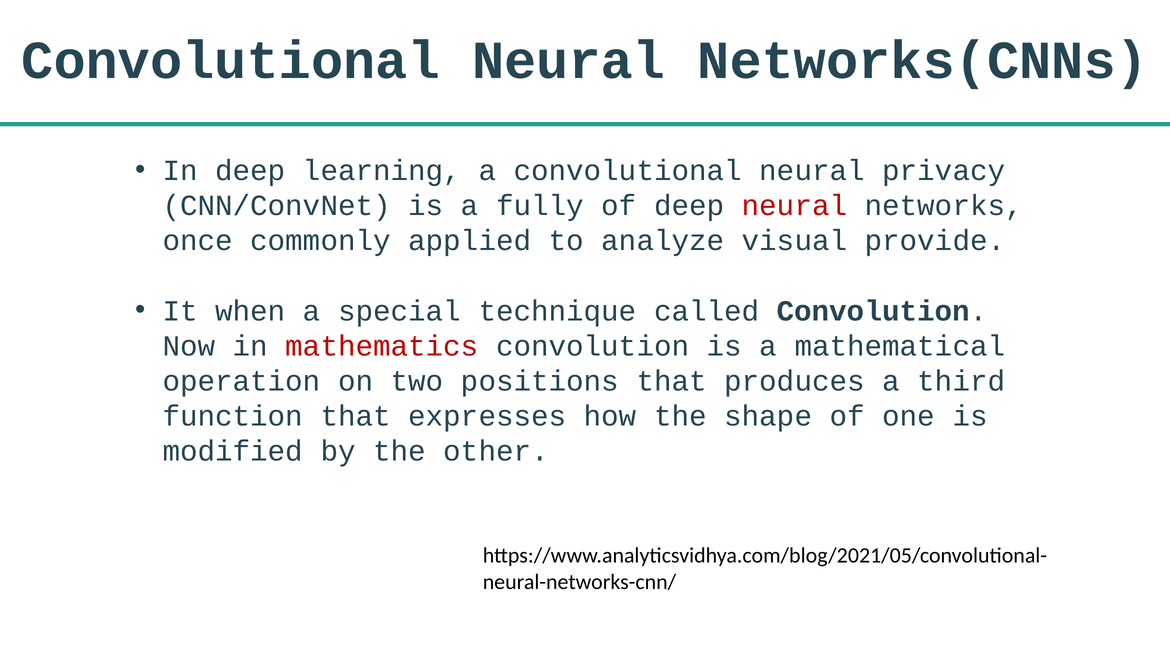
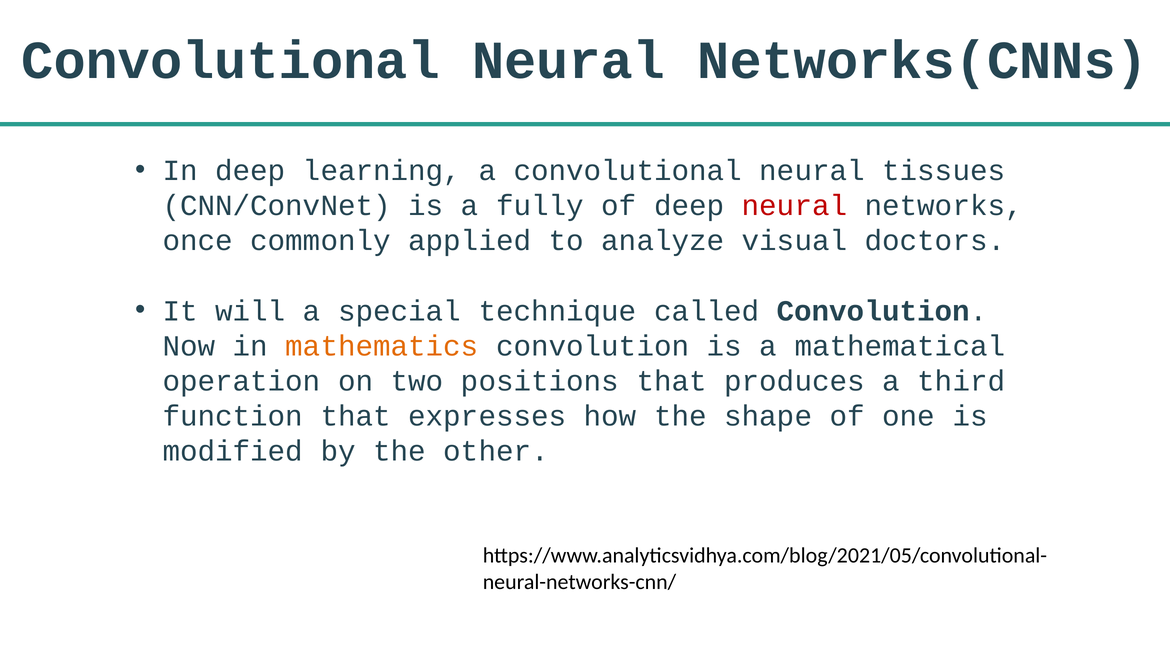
privacy: privacy -> tissues
provide: provide -> doctors
when: when -> will
mathematics colour: red -> orange
